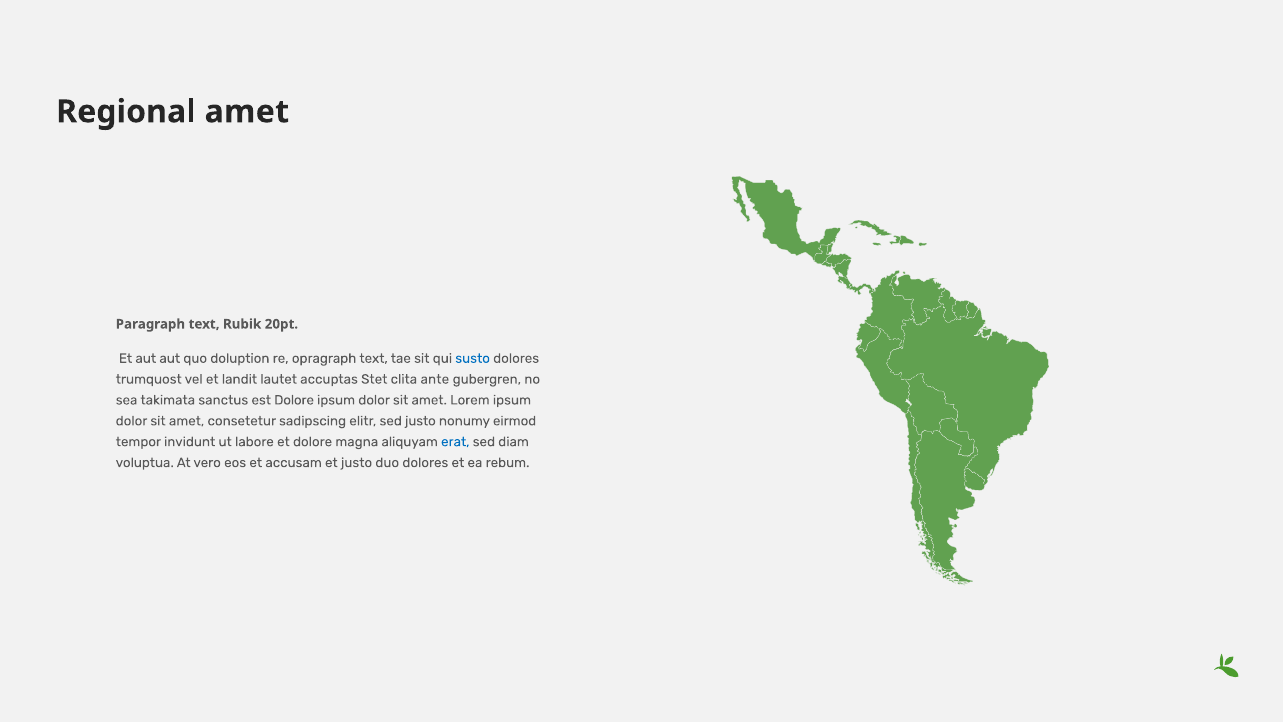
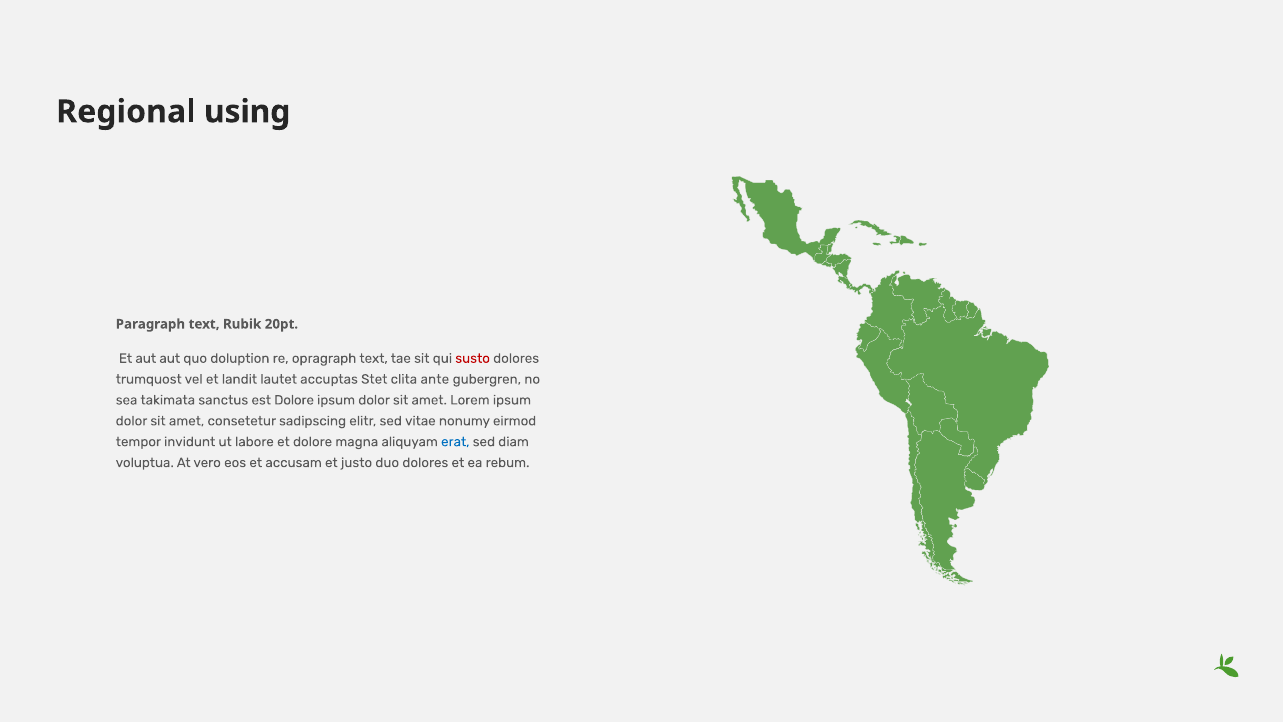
Regional amet: amet -> using
susto colour: blue -> red
sed justo: justo -> vitae
